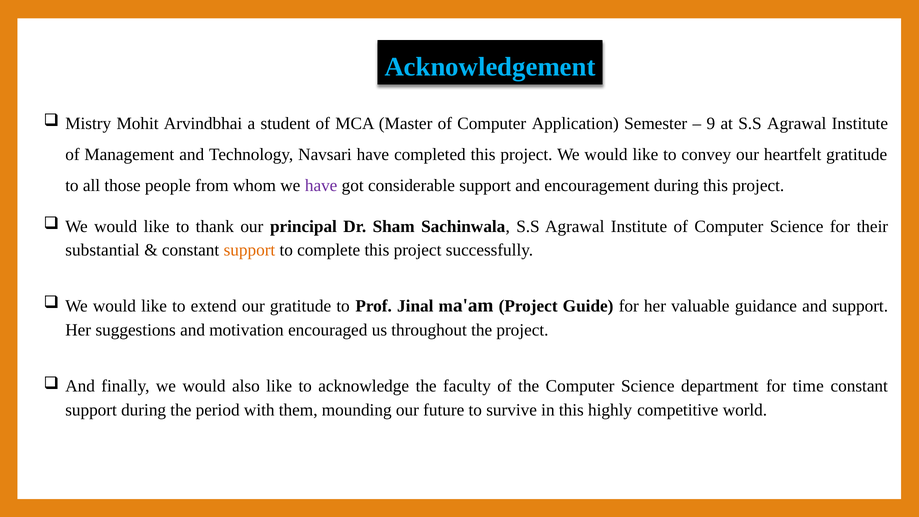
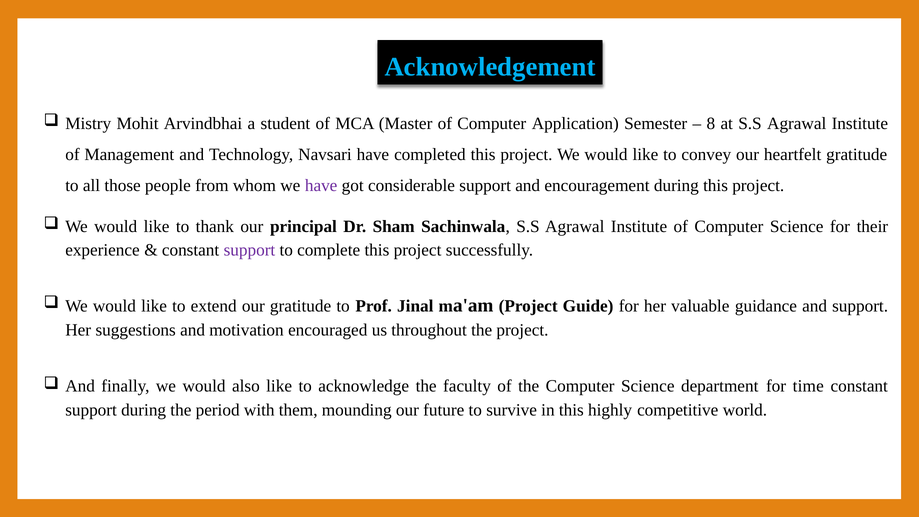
9: 9 -> 8
substantial: substantial -> experience
support at (249, 250) colour: orange -> purple
